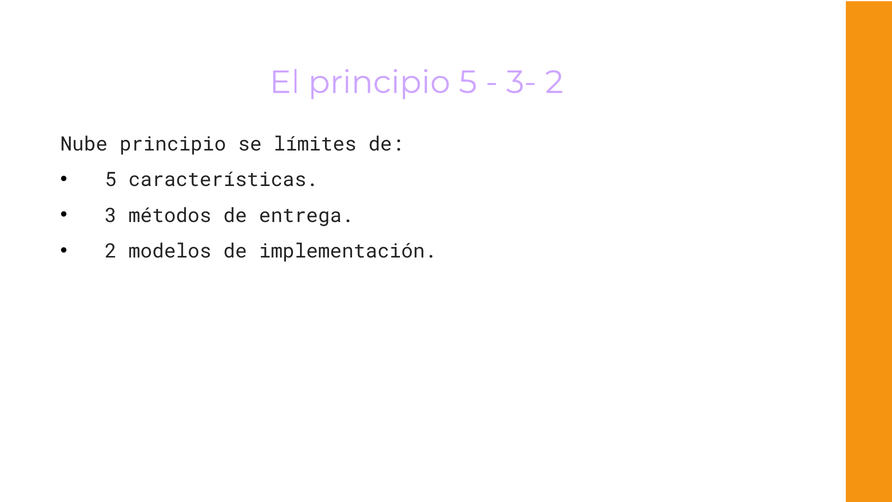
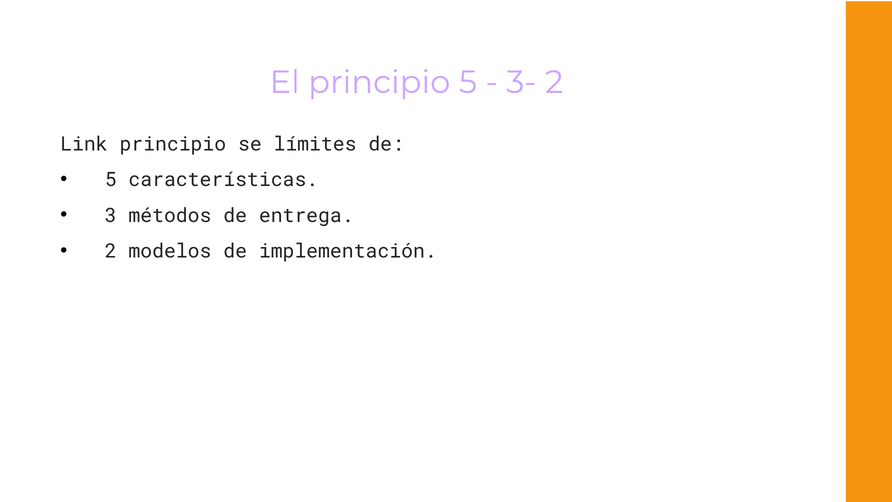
Nube: Nube -> Link
